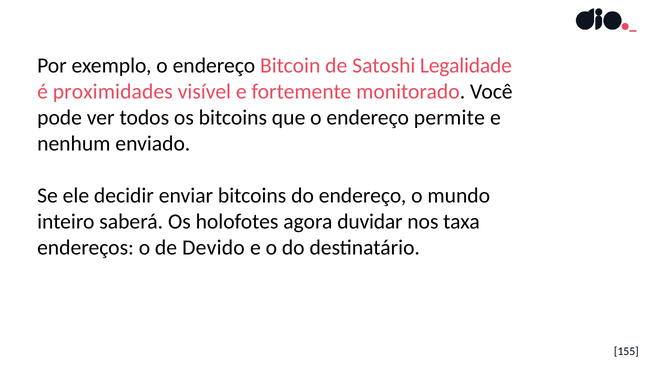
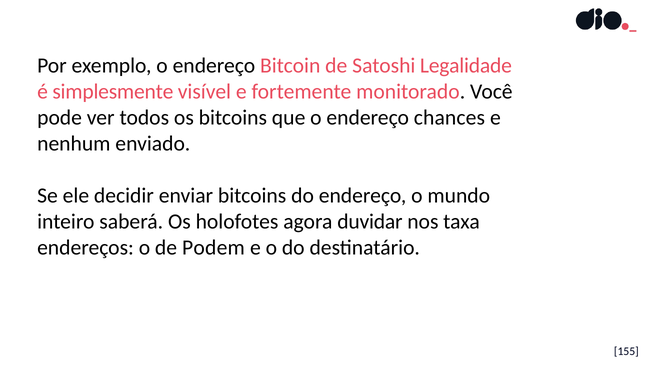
proximidades: proximidades -> simplesmente
permite: permite -> chances
Devido: Devido -> Podem
